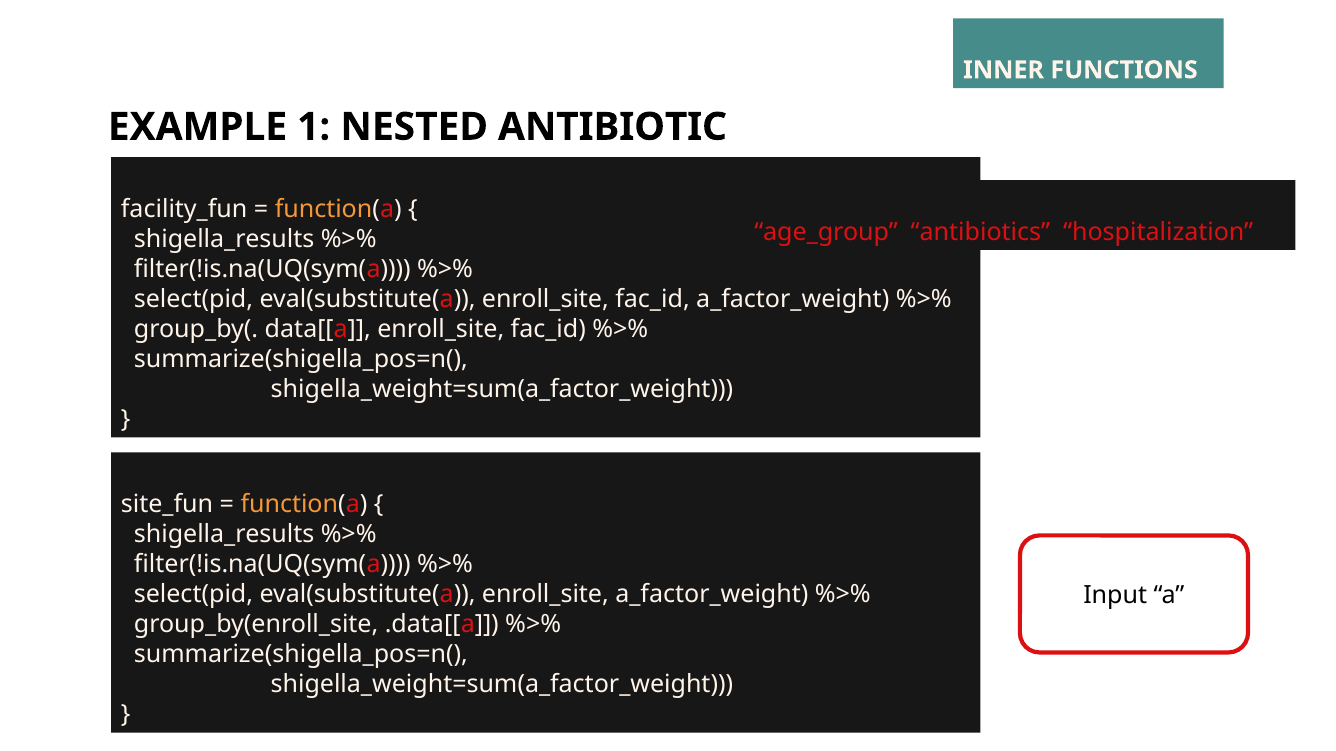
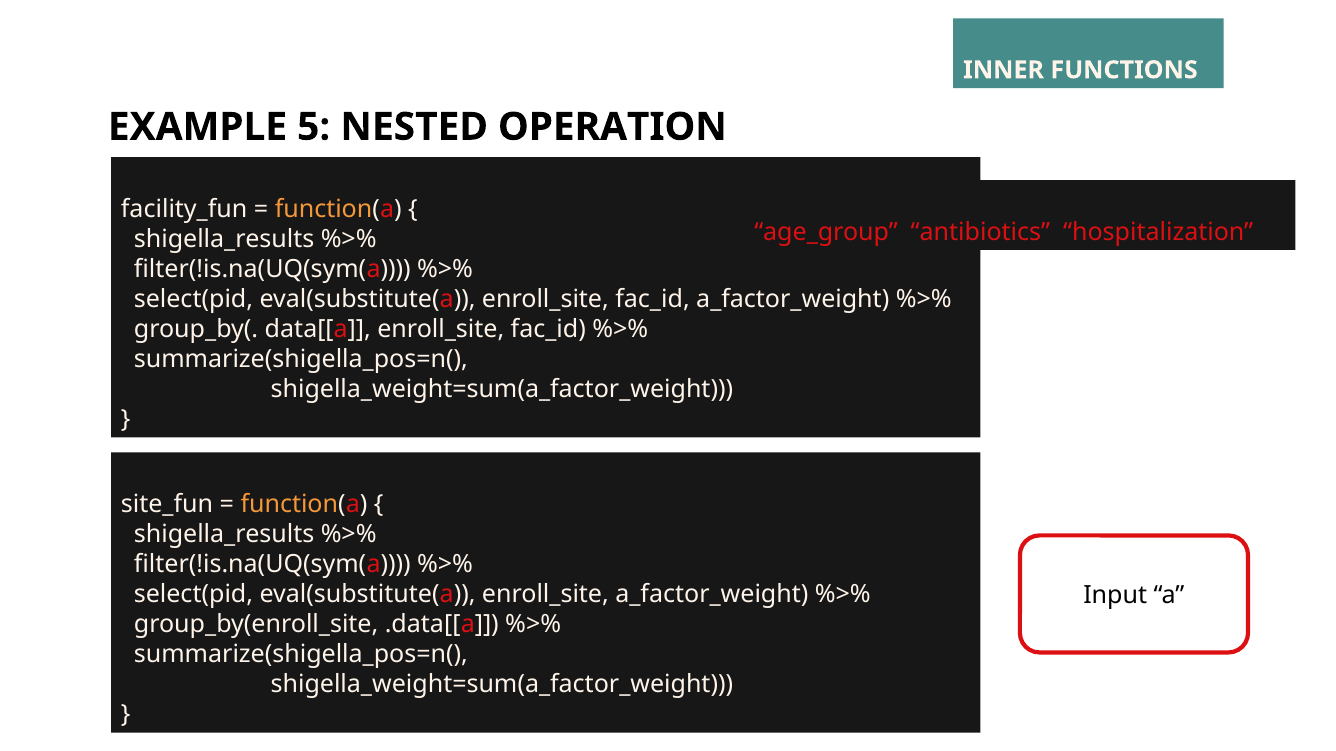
1: 1 -> 5
ANTIBIOTIC: ANTIBIOTIC -> OPERATION
